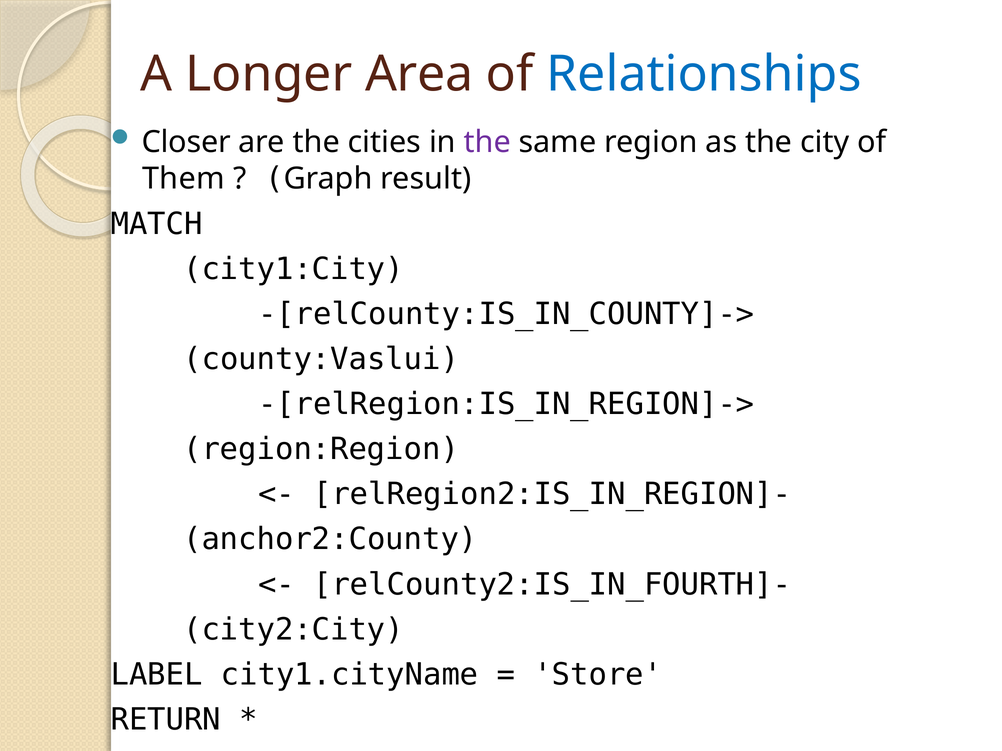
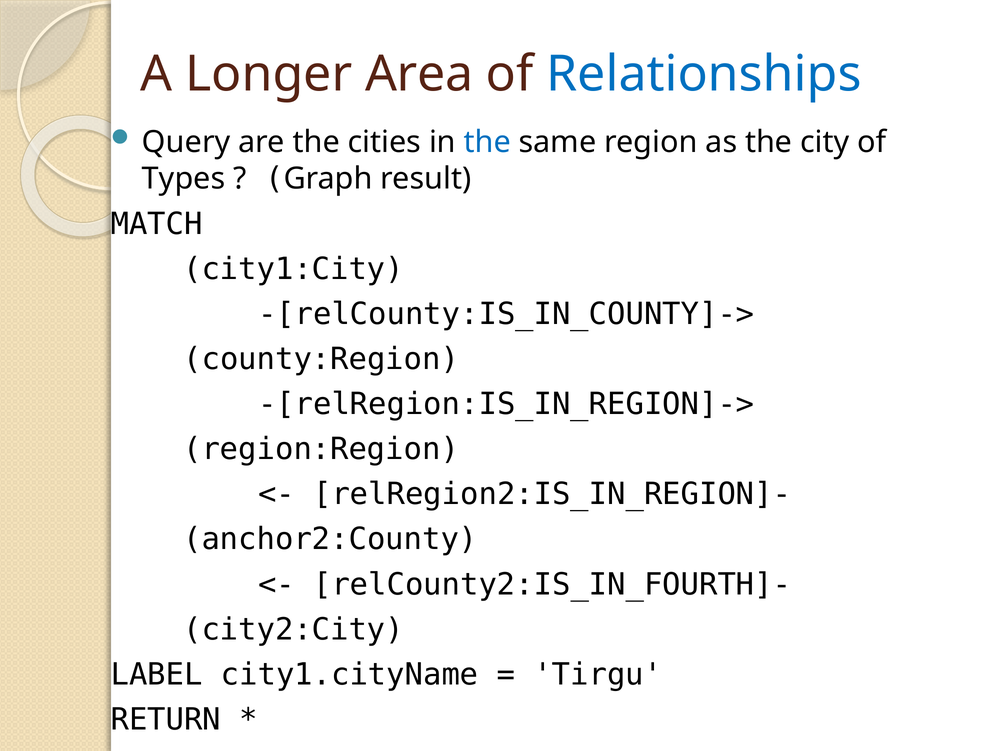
Closer: Closer -> Query
the at (487, 142) colour: purple -> blue
Them: Them -> Types
county:Vaslui: county:Vaslui -> county:Region
Store: Store -> Tirgu
